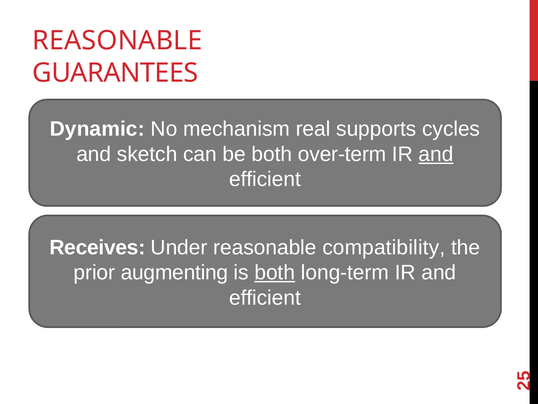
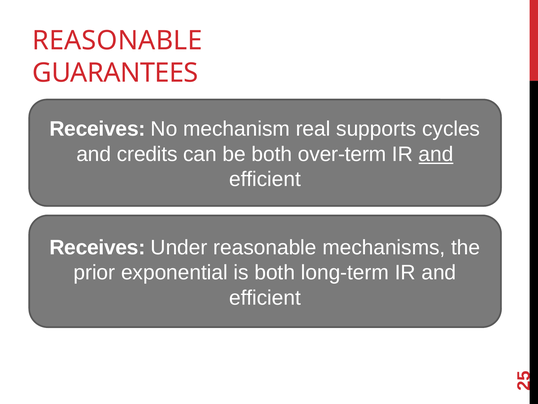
Dynamic at (97, 129): Dynamic -> Receives
sketch: sketch -> credits
compatibility: compatibility -> mechanisms
augmenting: augmenting -> exponential
both at (275, 272) underline: present -> none
